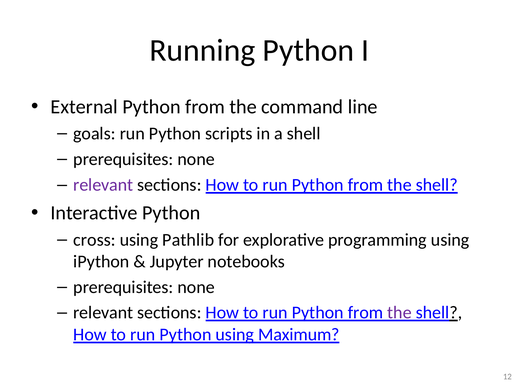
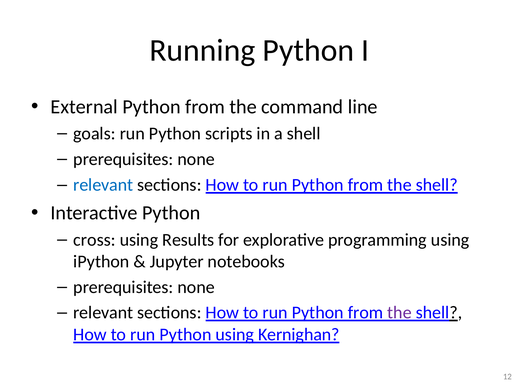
relevant at (103, 185) colour: purple -> blue
Pathlib: Pathlib -> Results
Maximum: Maximum -> Kernighan
